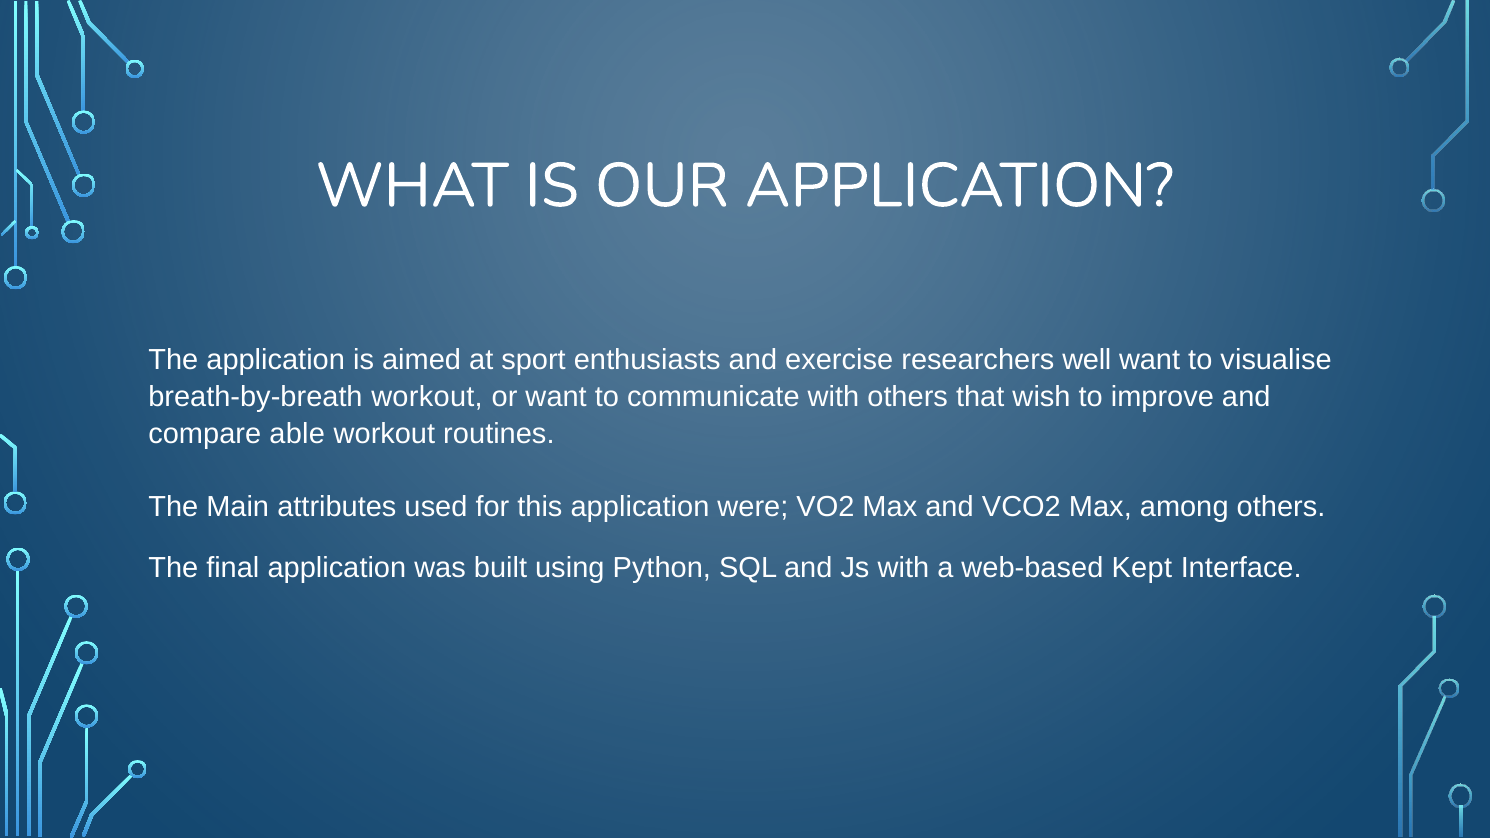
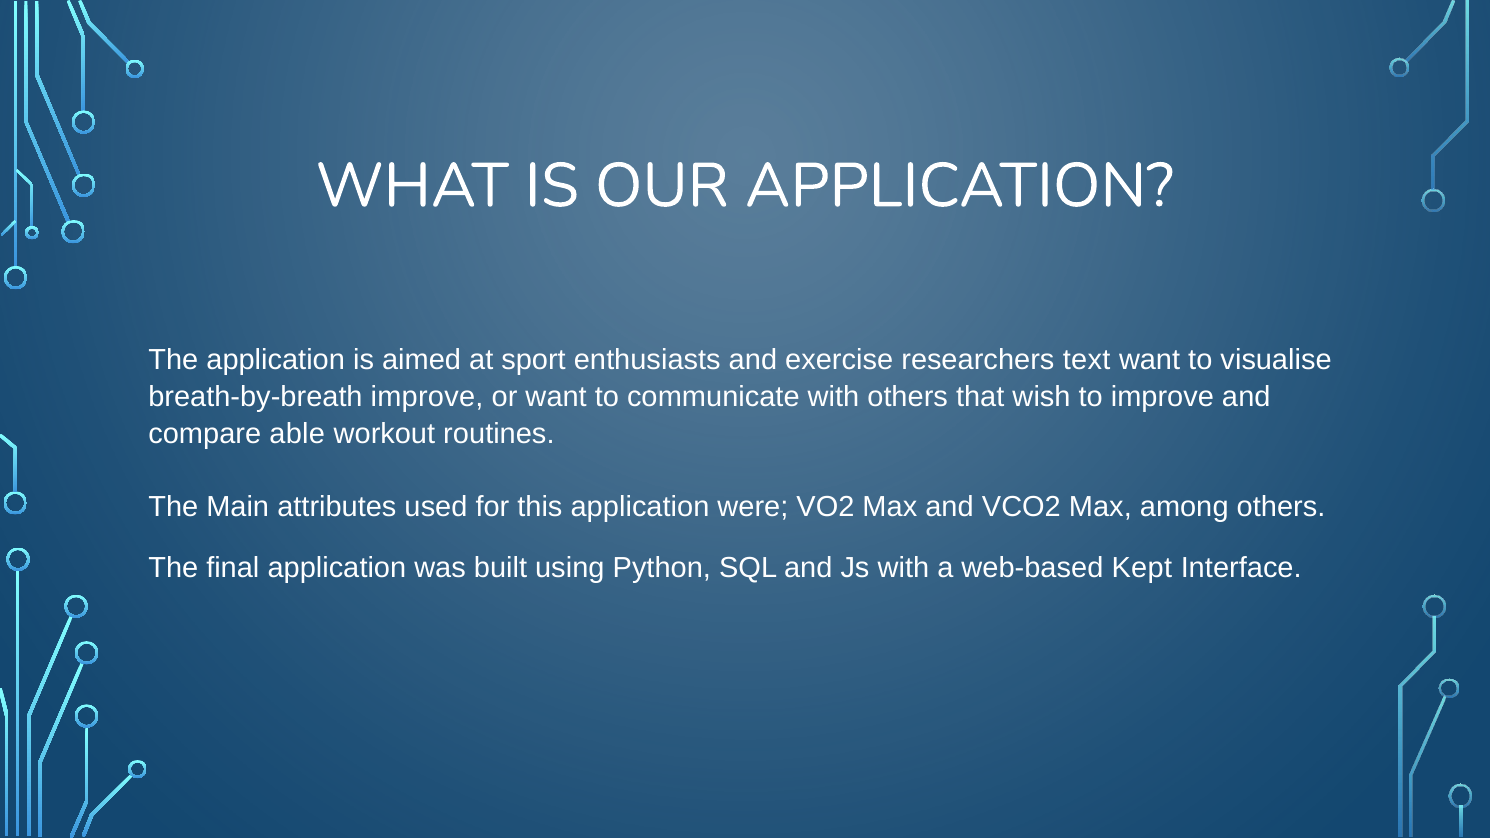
well: well -> text
breath-by-breath workout: workout -> improve
